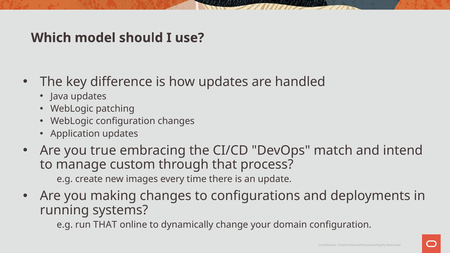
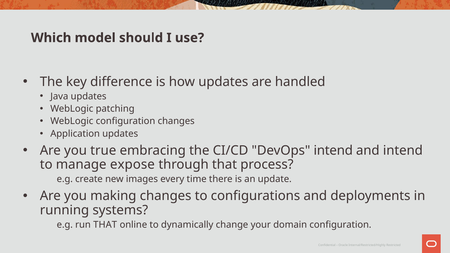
DevOps match: match -> intend
custom: custom -> expose
